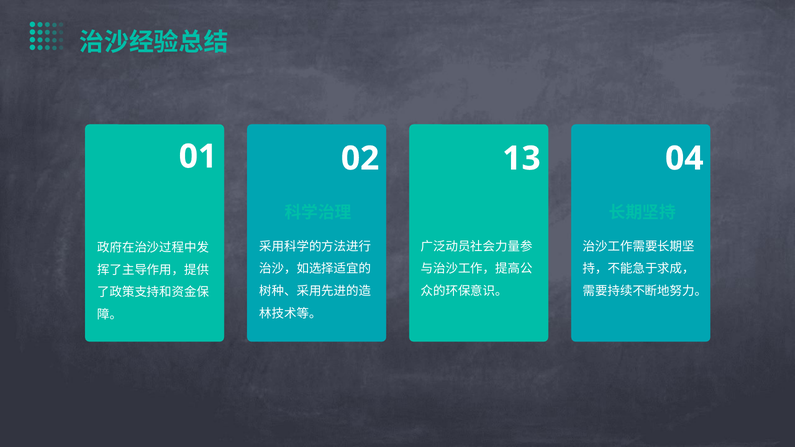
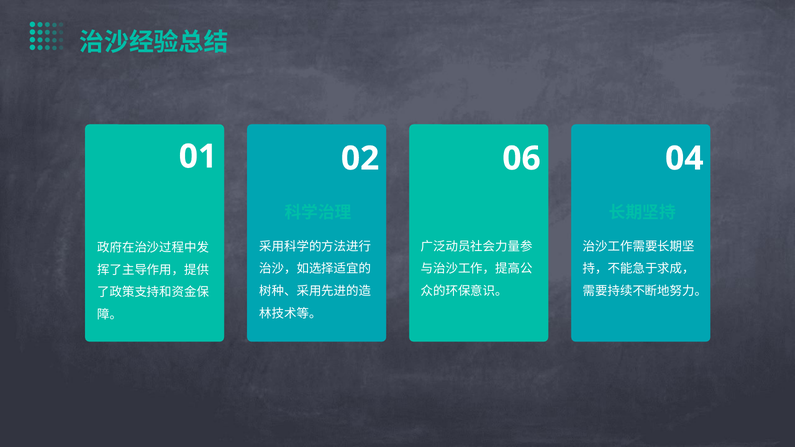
13: 13 -> 06
